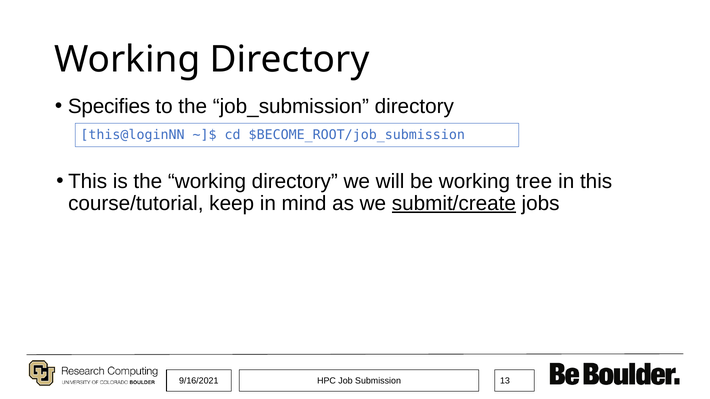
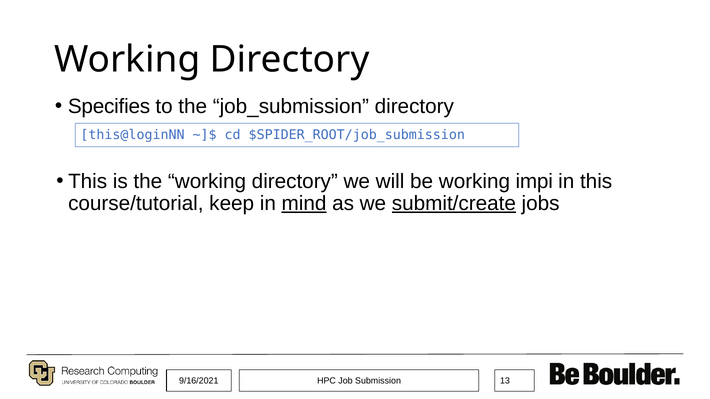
$BECOME_ROOT/job_submission: $BECOME_ROOT/job_submission -> $SPIDER_ROOT/job_submission
tree: tree -> impi
mind underline: none -> present
